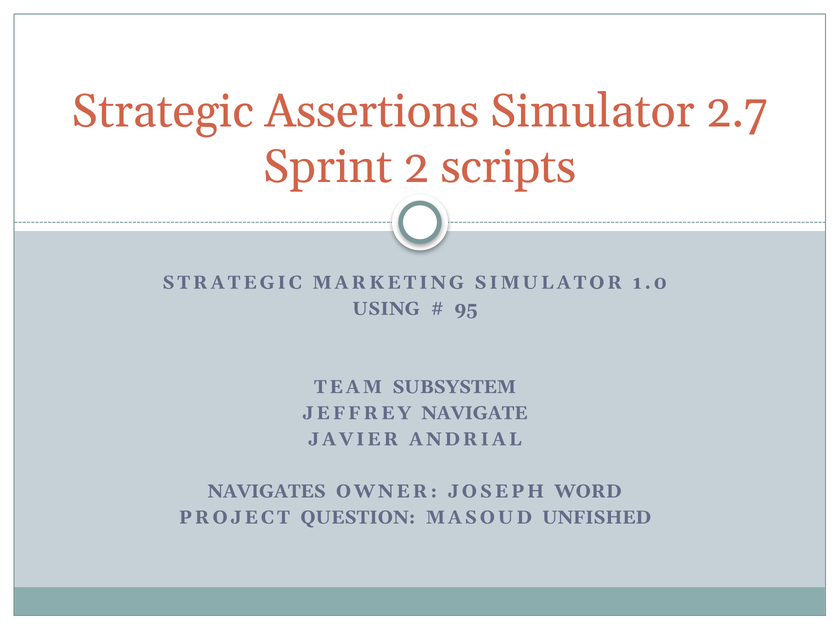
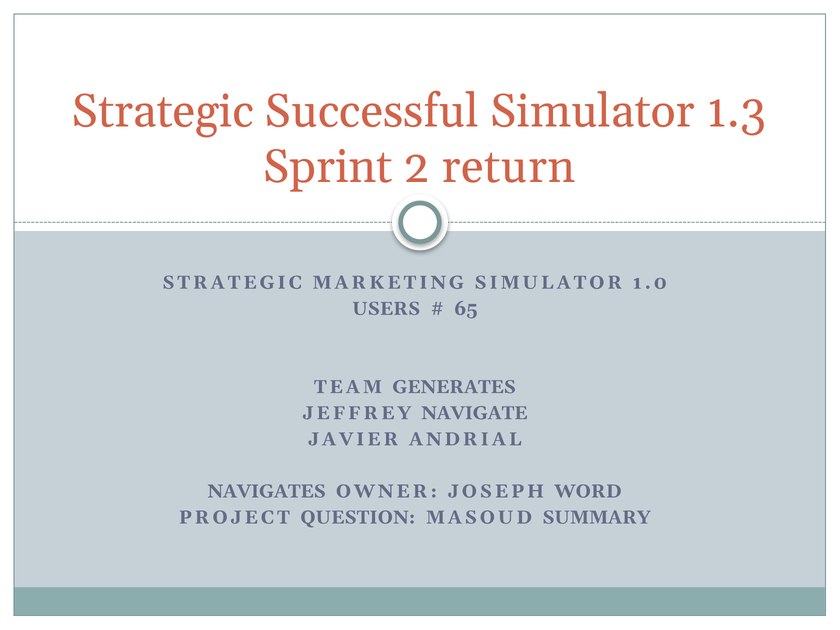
Assertions: Assertions -> Successful
2.7: 2.7 -> 1.3
scripts: scripts -> return
USING: USING -> USERS
95: 95 -> 65
SUBSYSTEM: SUBSYSTEM -> GENERATES
UNFISHED: UNFISHED -> SUMMARY
